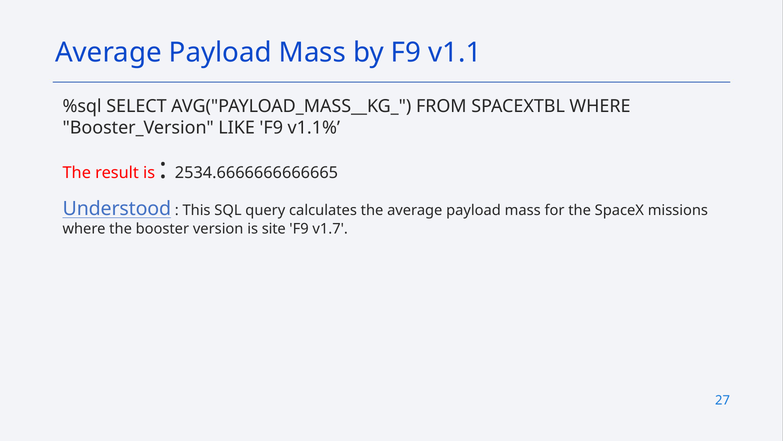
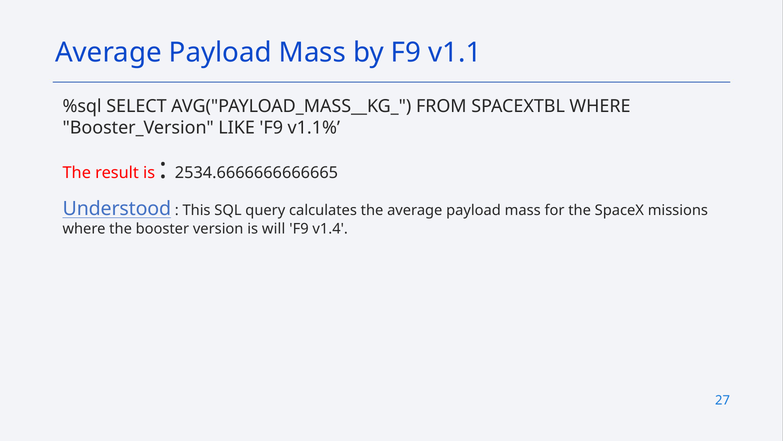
site: site -> will
v1.7: v1.7 -> v1.4
